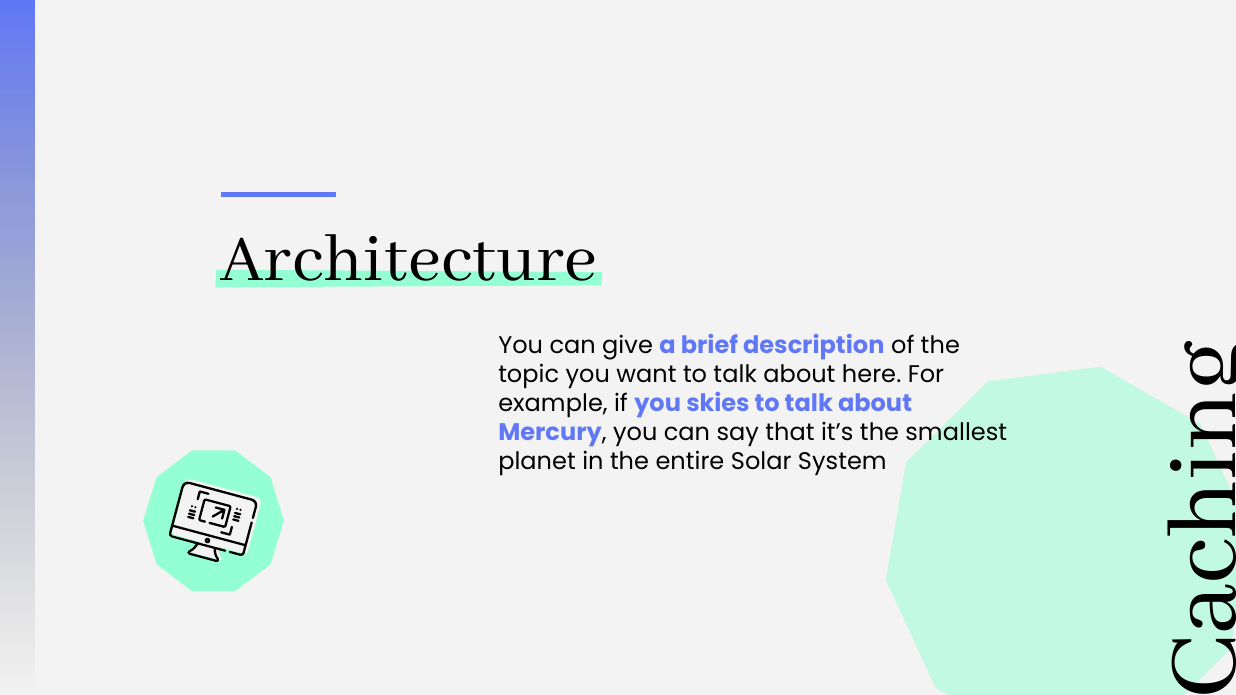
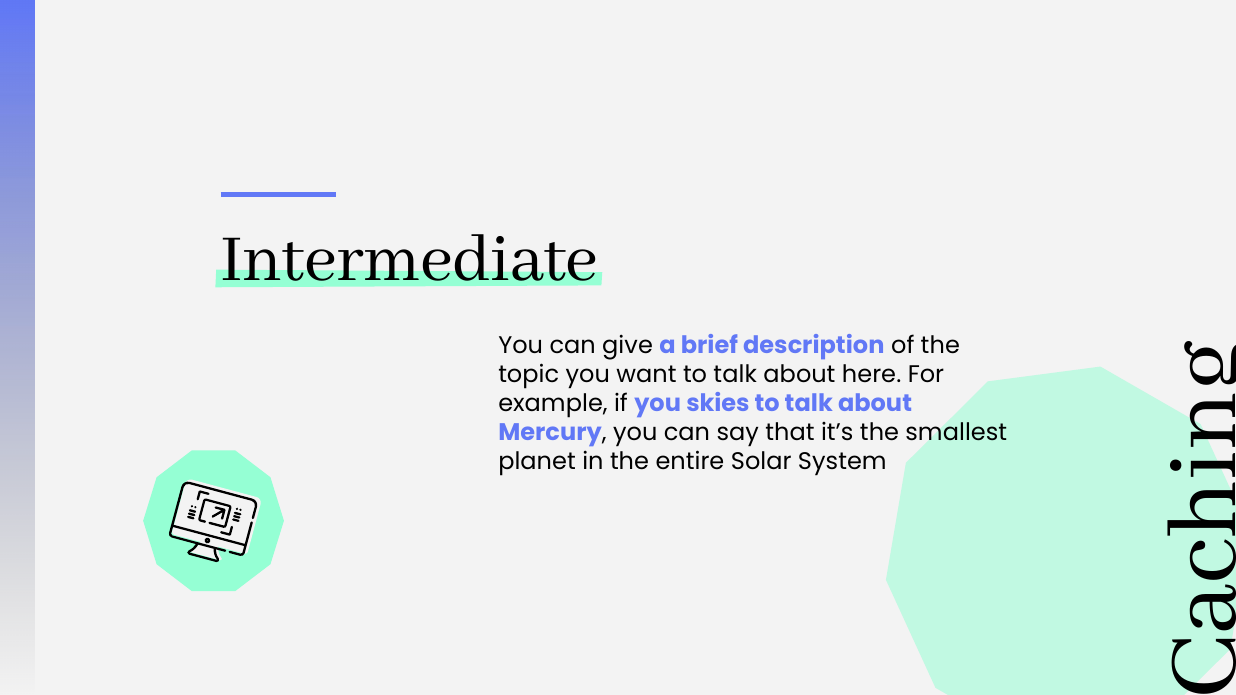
Architecture: Architecture -> Intermediate
